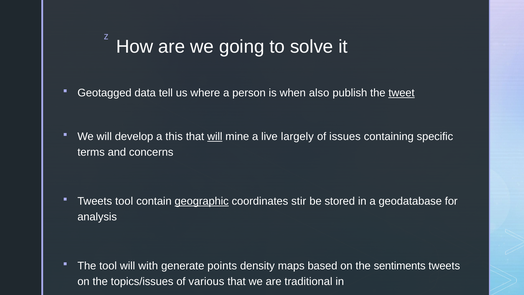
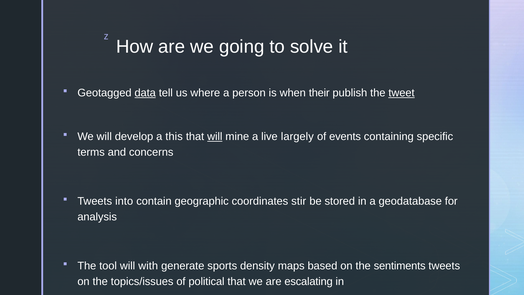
data underline: none -> present
also: also -> their
issues: issues -> events
Tweets tool: tool -> into
geographic underline: present -> none
points: points -> sports
various: various -> political
traditional: traditional -> escalating
